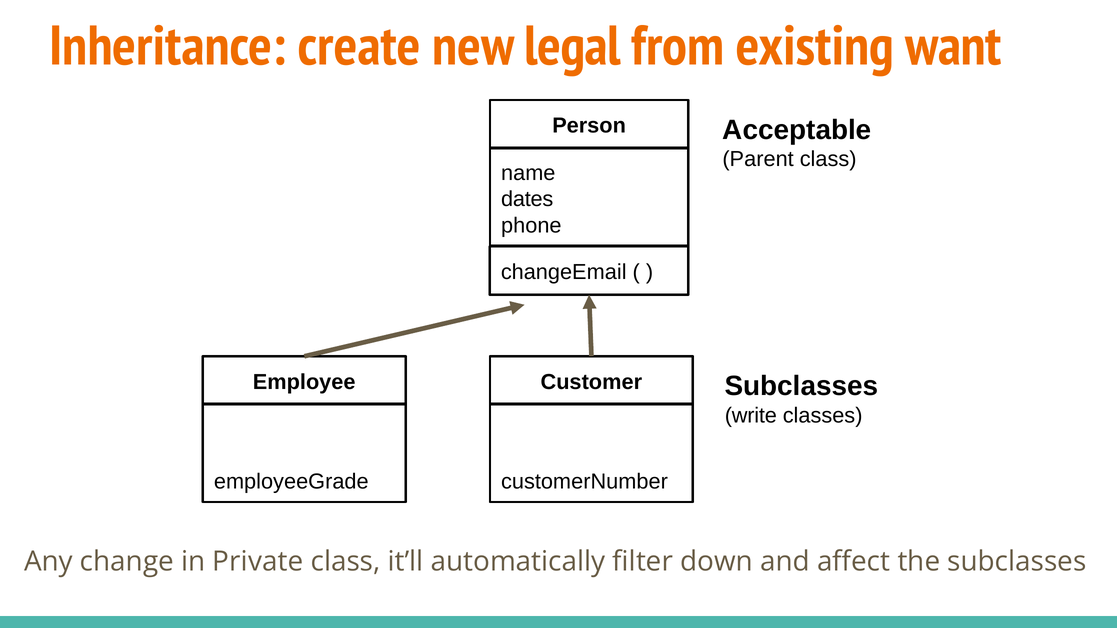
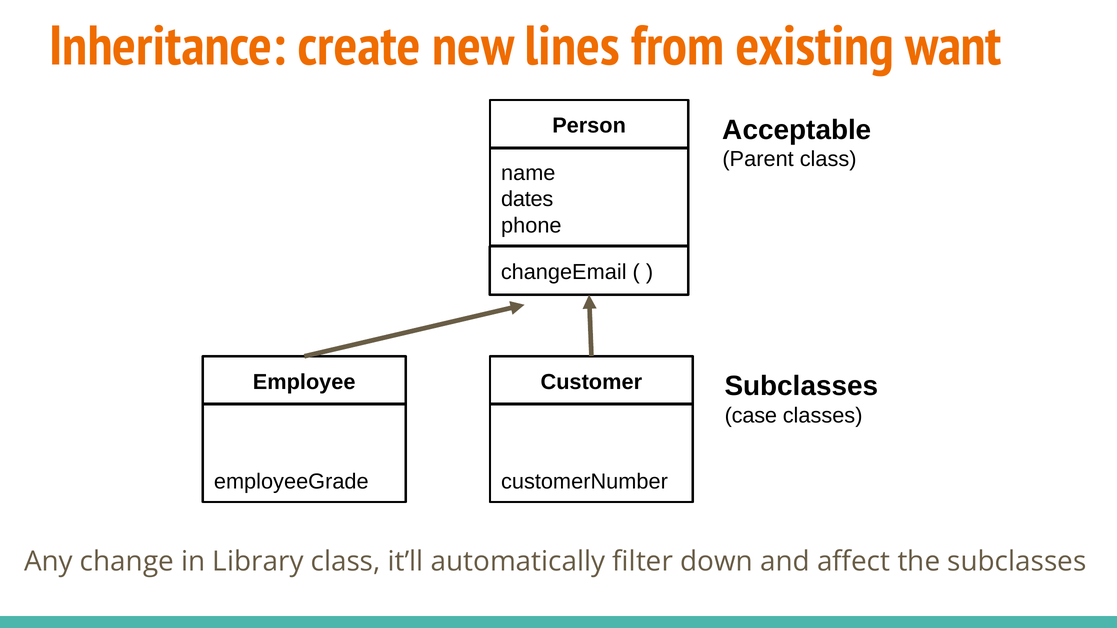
legal: legal -> lines
write: write -> case
Private: Private -> Library
